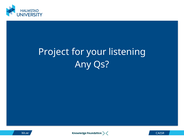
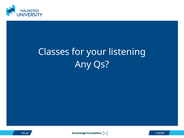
Project: Project -> Classes
